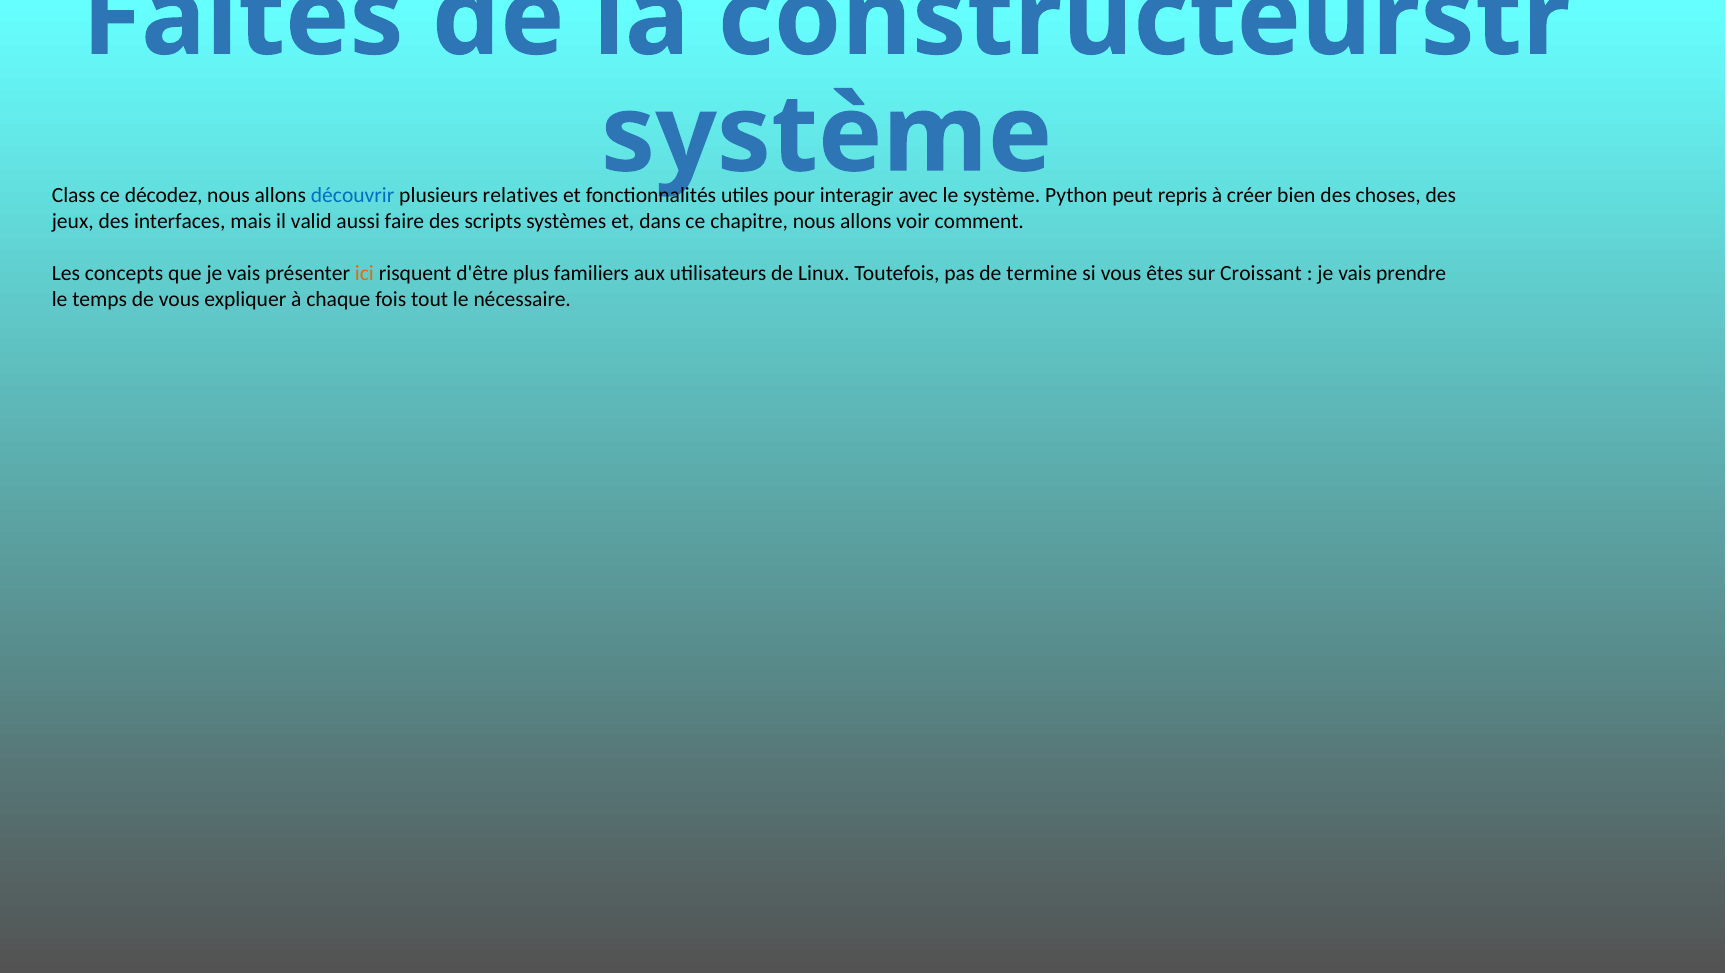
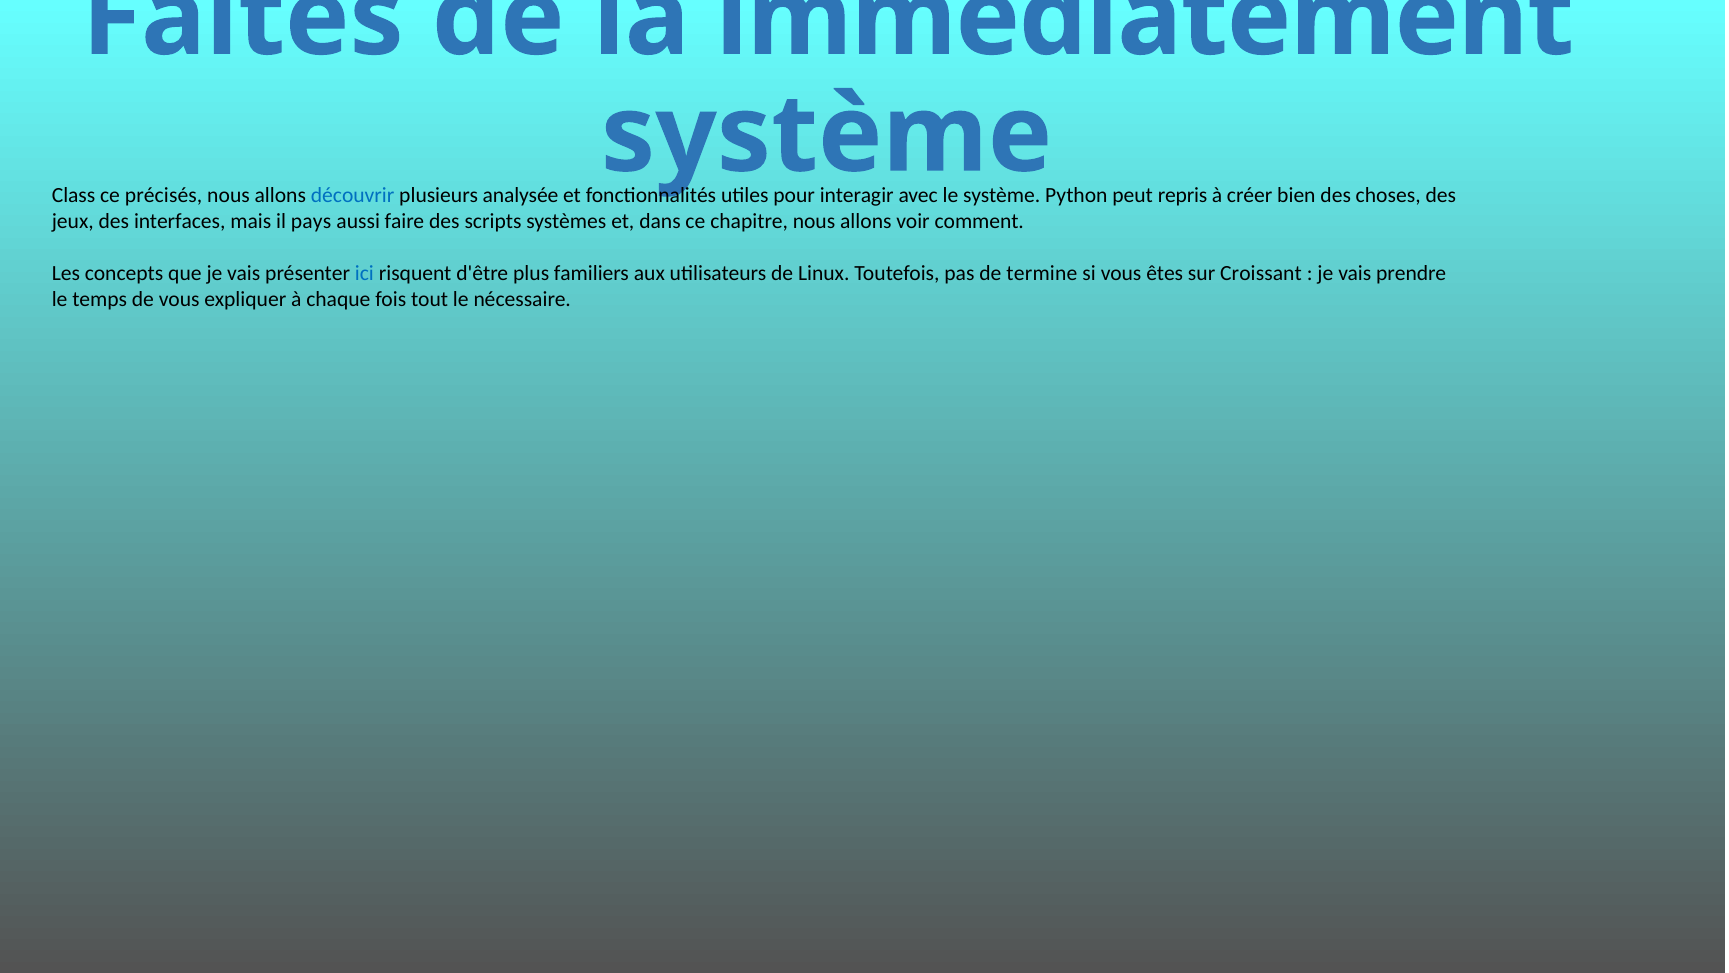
constructeurstr: constructeurstr -> immédiatement
décodez: décodez -> précisés
relatives: relatives -> analysée
valid: valid -> pays
ici colour: orange -> blue
